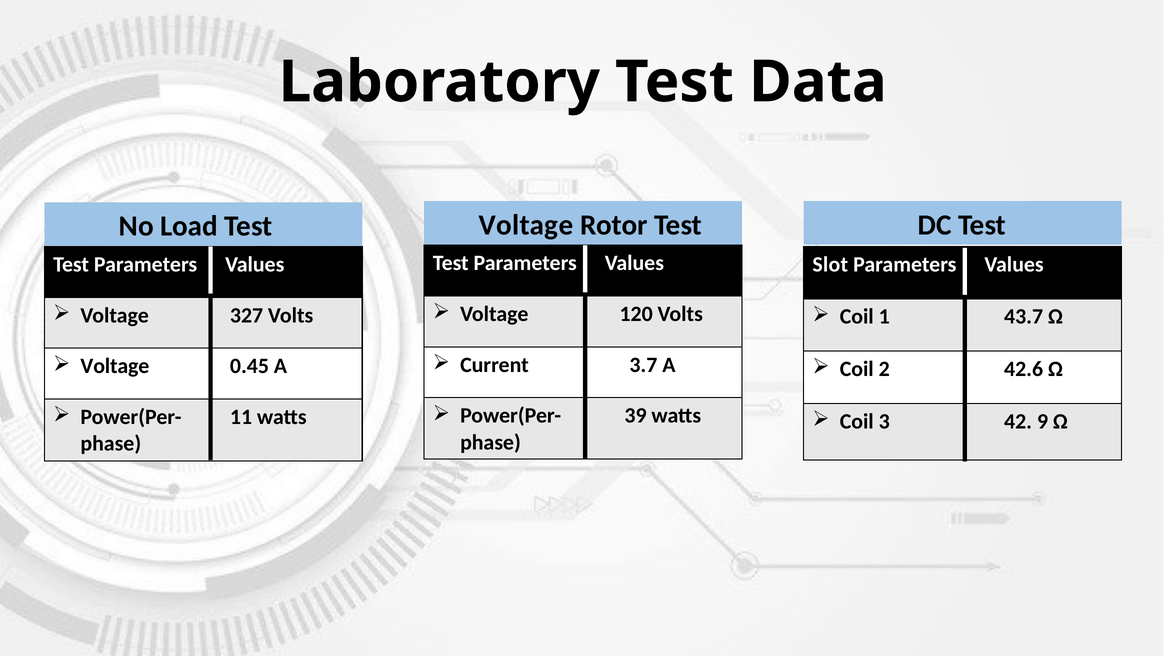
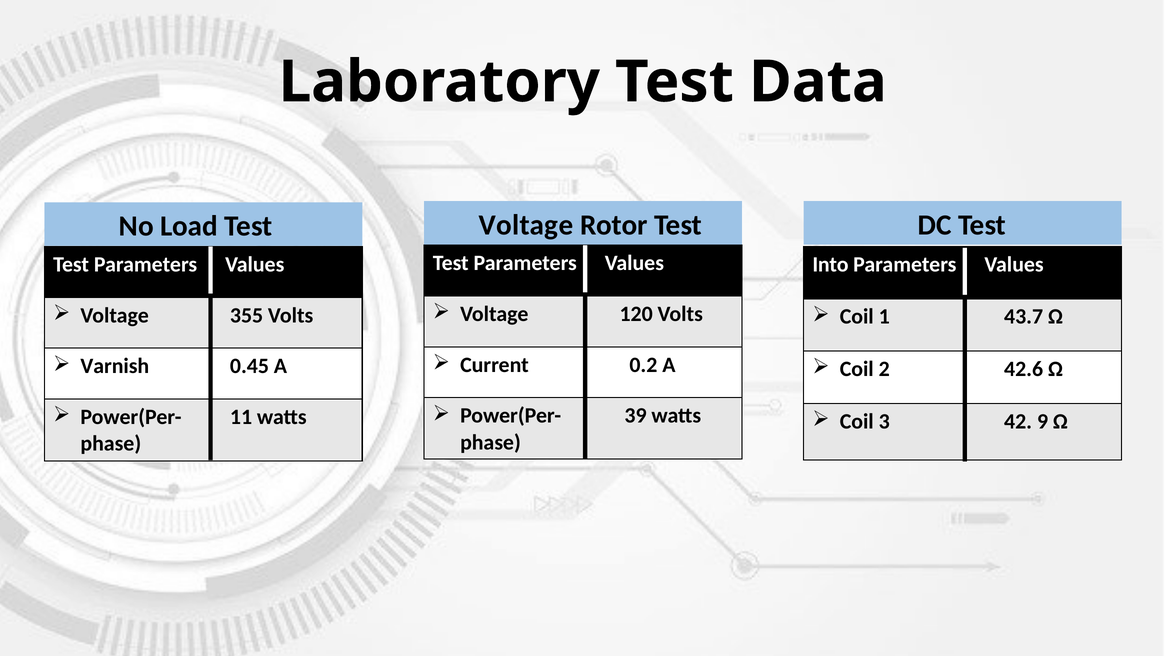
Slot: Slot -> Into
327: 327 -> 355
3.7: 3.7 -> 0.2
Voltage at (115, 366): Voltage -> Varnish
